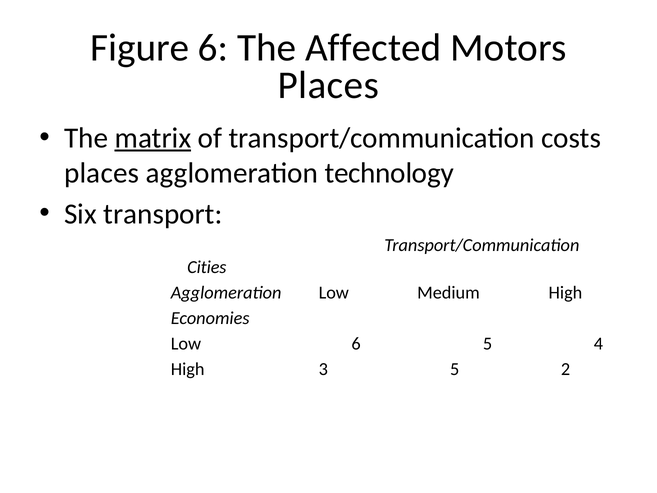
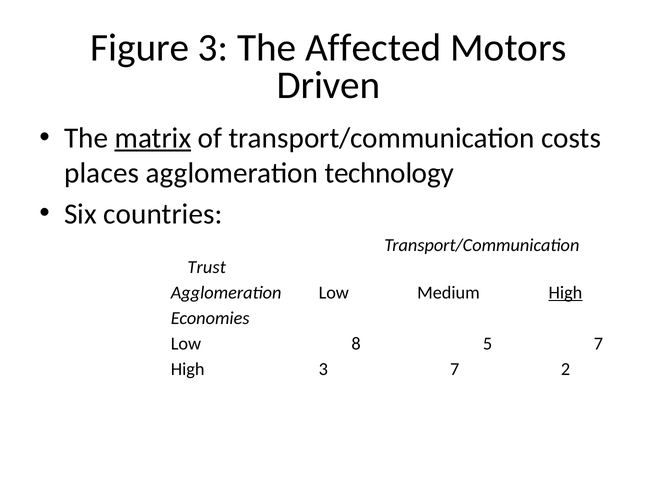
Figure 6: 6 -> 3
Places at (328, 85): Places -> Driven
transport: transport -> countries
Cities: Cities -> Trust
High at (565, 293) underline: none -> present
Low 6: 6 -> 8
5 4: 4 -> 7
3 5: 5 -> 7
